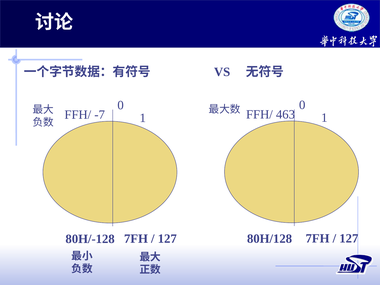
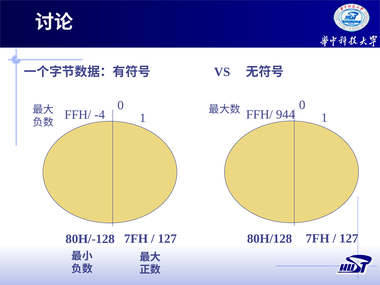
463: 463 -> 944
-7: -7 -> -4
